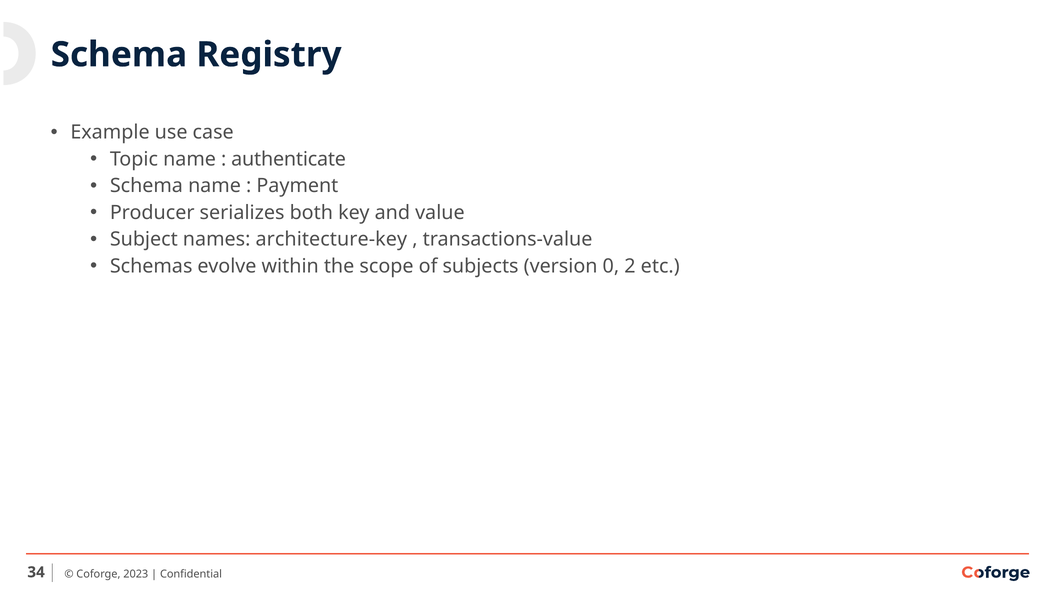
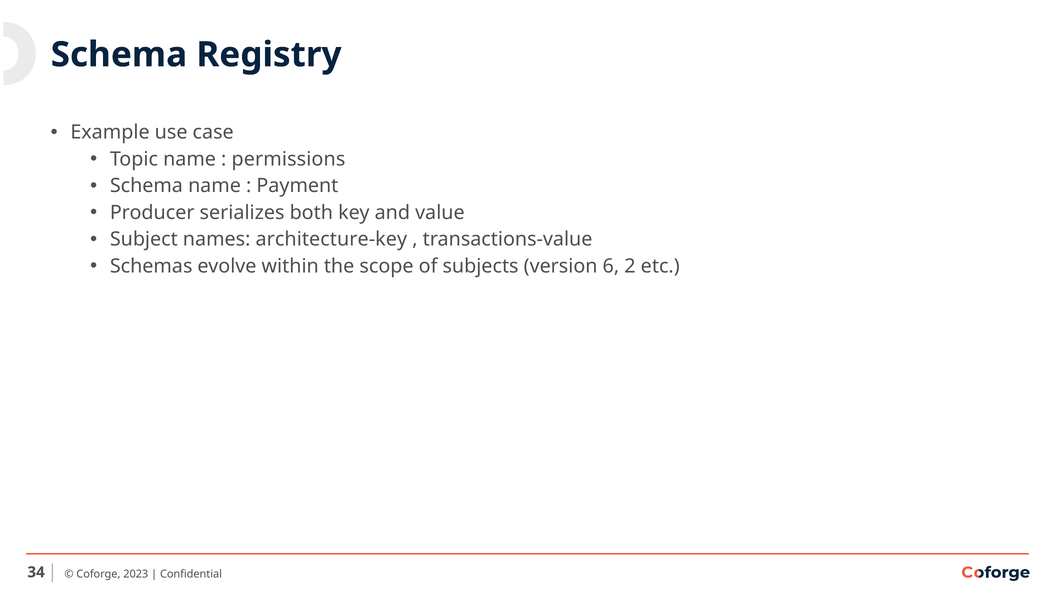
authenticate: authenticate -> permissions
0: 0 -> 6
